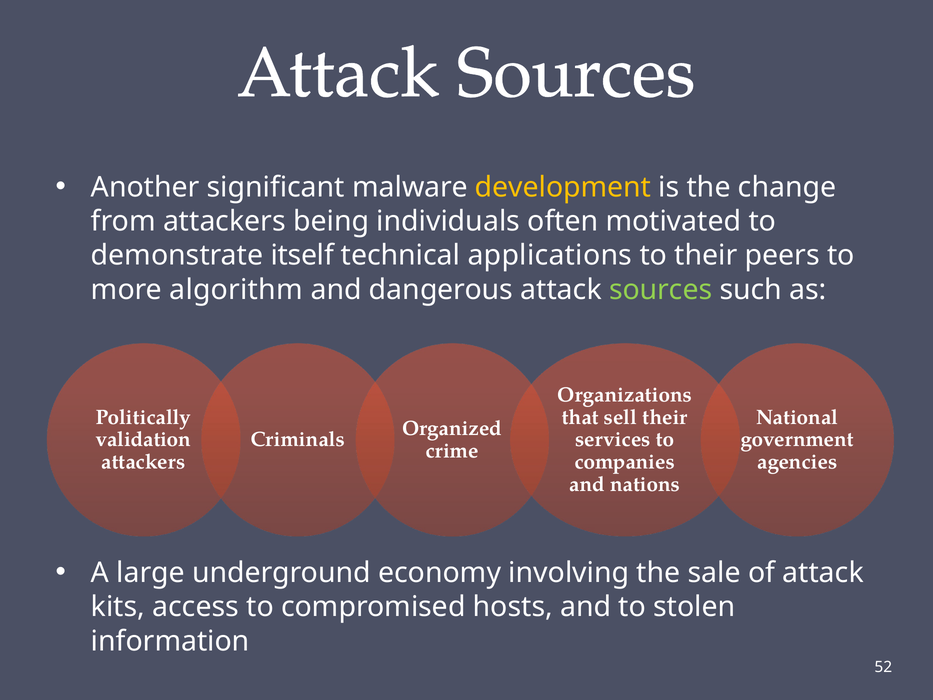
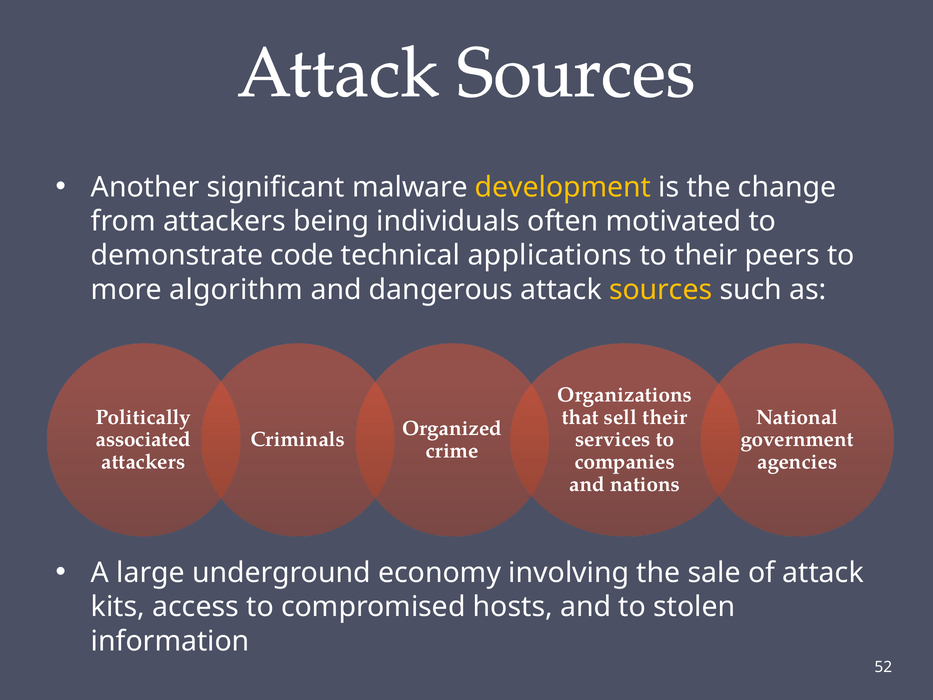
itself: itself -> code
sources at (661, 290) colour: light green -> yellow
validation: validation -> associated
